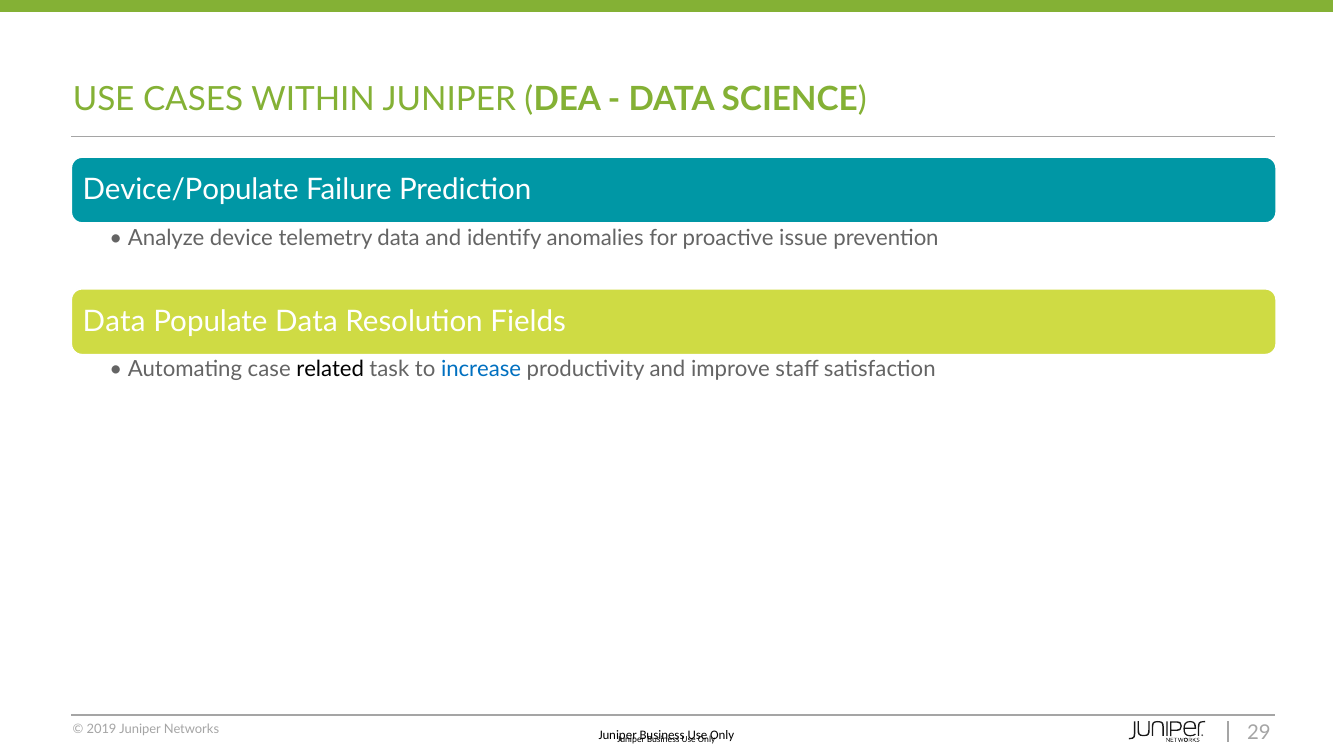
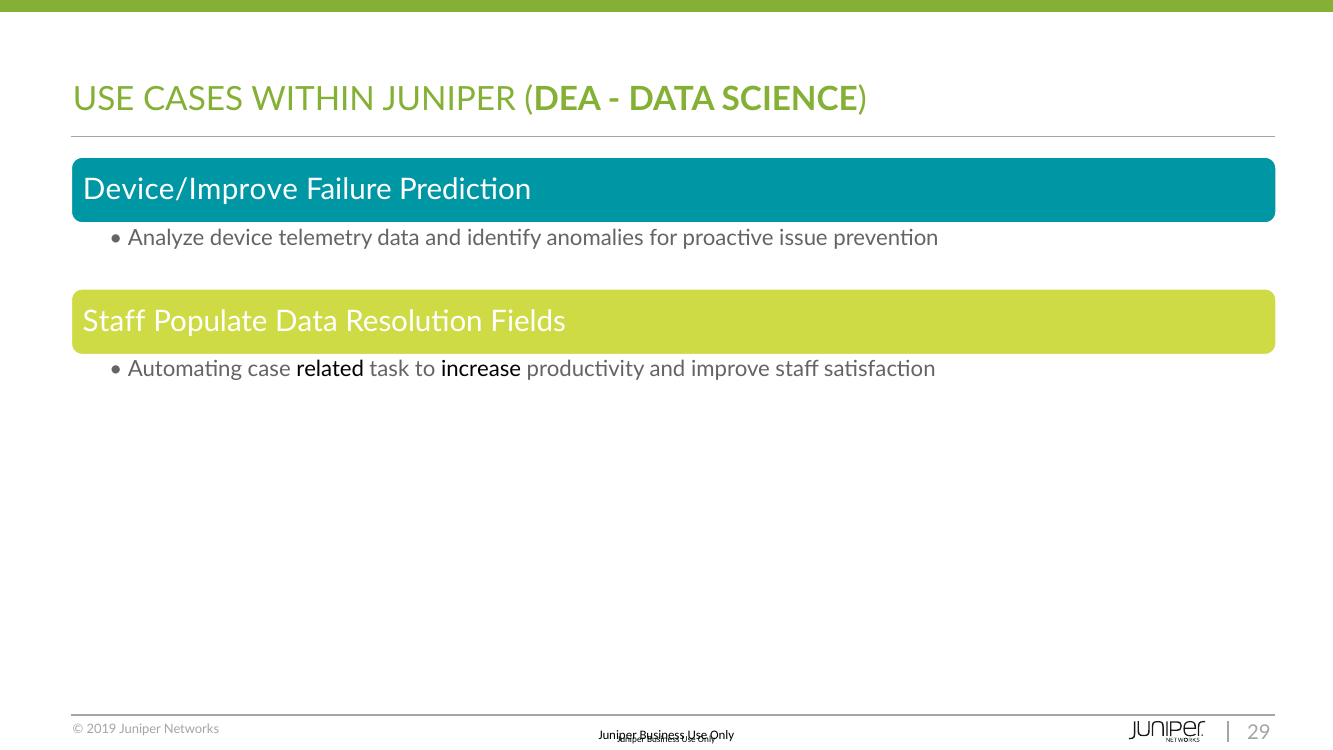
Device/Populate: Device/Populate -> Device/Improve
Data at (114, 322): Data -> Staff
increase colour: blue -> black
